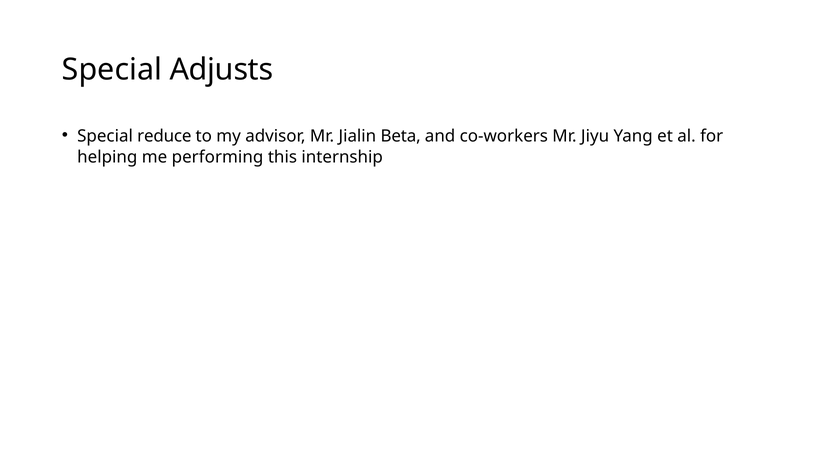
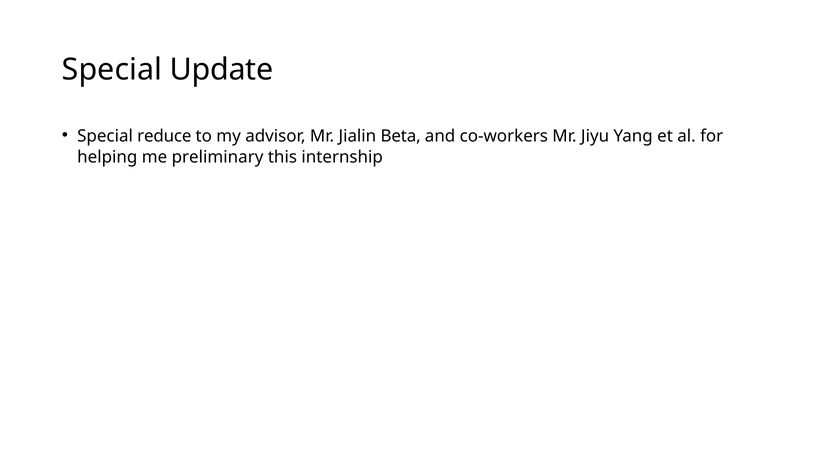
Adjusts: Adjusts -> Update
performing: performing -> preliminary
